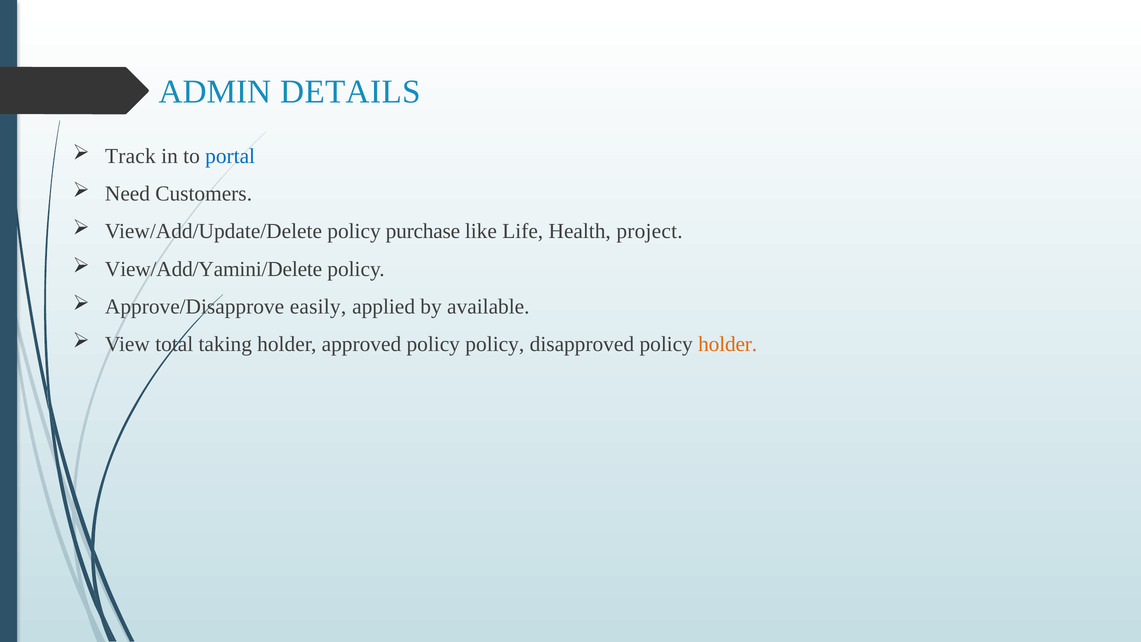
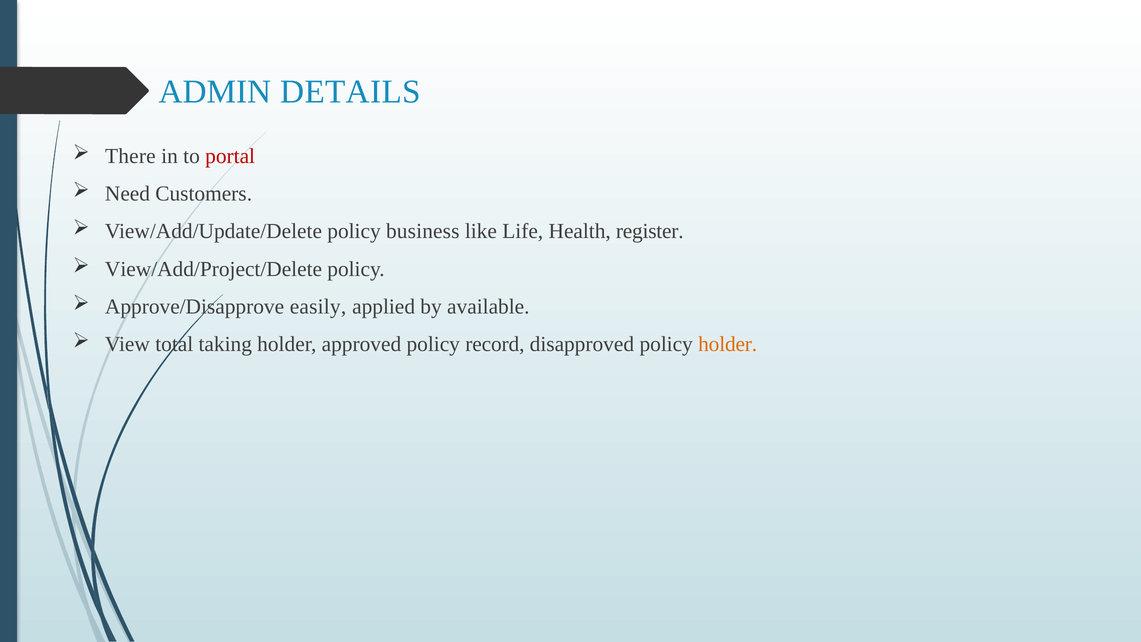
Track: Track -> There
portal colour: blue -> red
purchase: purchase -> business
project: project -> register
View/Add/Yamini/Delete: View/Add/Yamini/Delete -> View/Add/Project/Delete
policy policy: policy -> record
